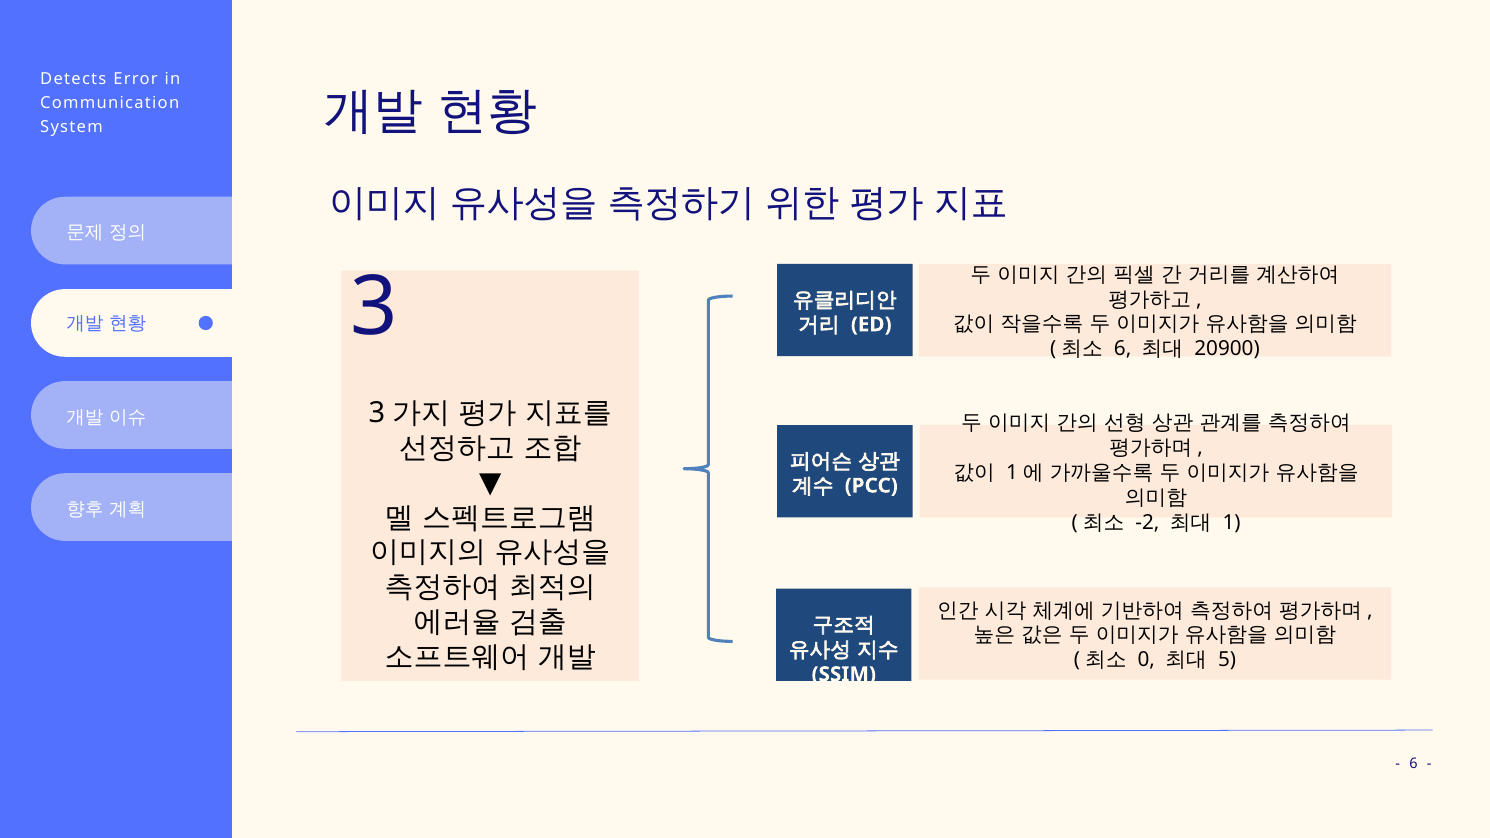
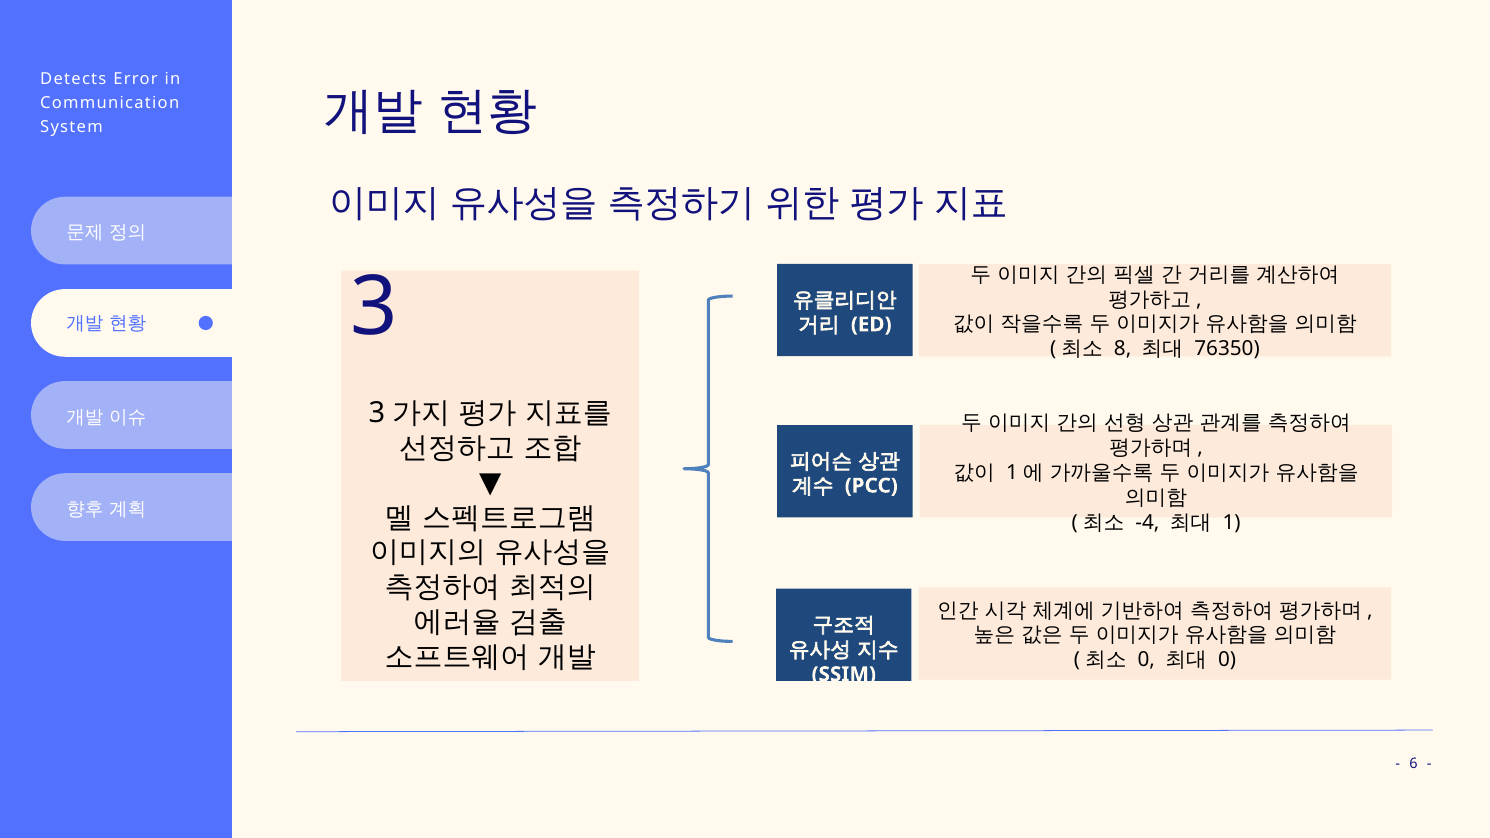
6 at (1123, 349): 6 -> 8
20900: 20900 -> 76350
-2: -2 -> -4
5 at (1227, 660): 5 -> 0
